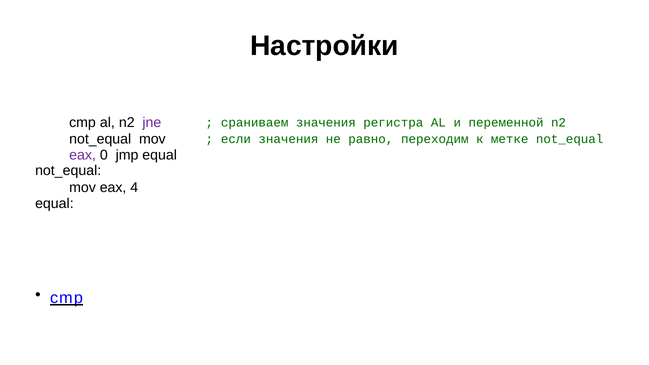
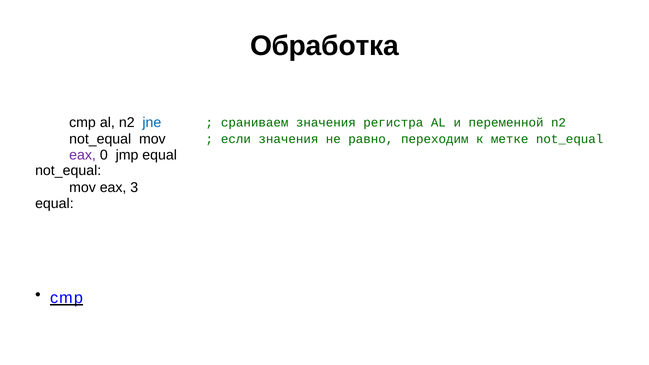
Настройки: Настройки -> Обработка
jne colour: purple -> blue
4: 4 -> 3
